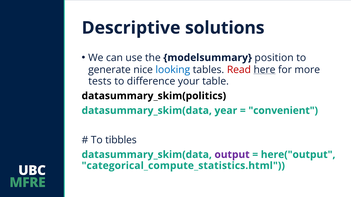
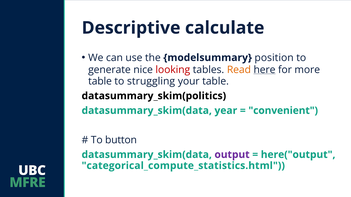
solutions: solutions -> calculate
looking colour: blue -> red
Read colour: red -> orange
tests at (100, 81): tests -> table
difference: difference -> struggling
tibbles: tibbles -> button
